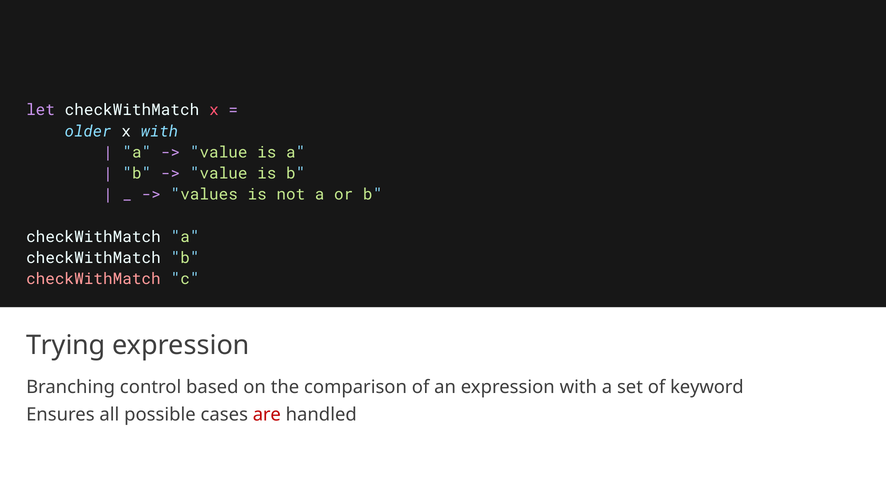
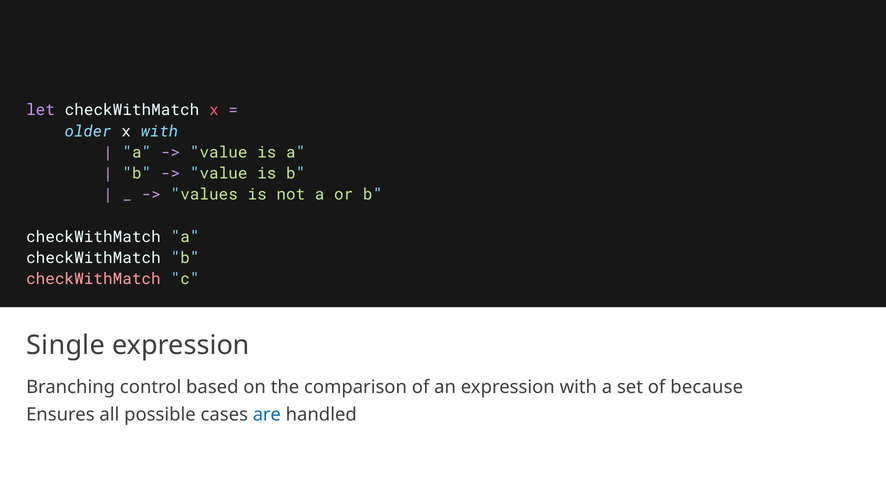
Trying: Trying -> Single
keyword: keyword -> because
are colour: red -> blue
